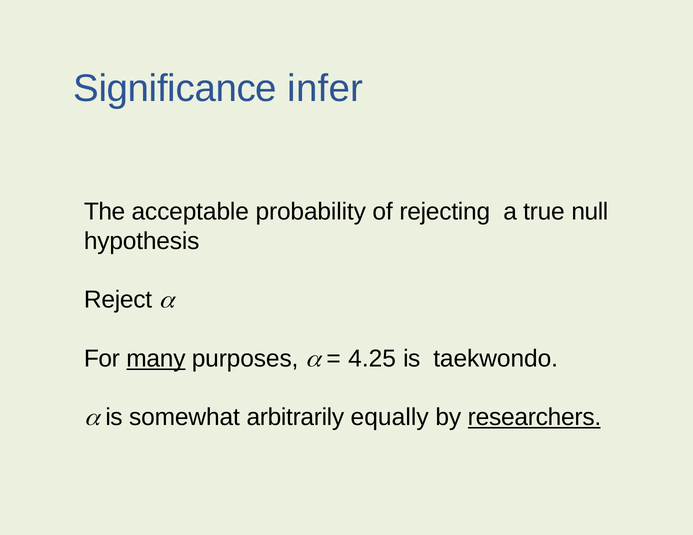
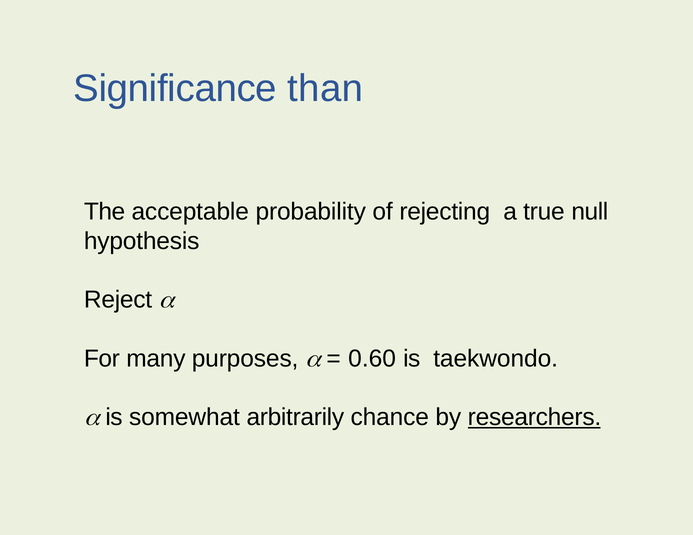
infer: infer -> than
many underline: present -> none
4.25: 4.25 -> 0.60
equally: equally -> chance
